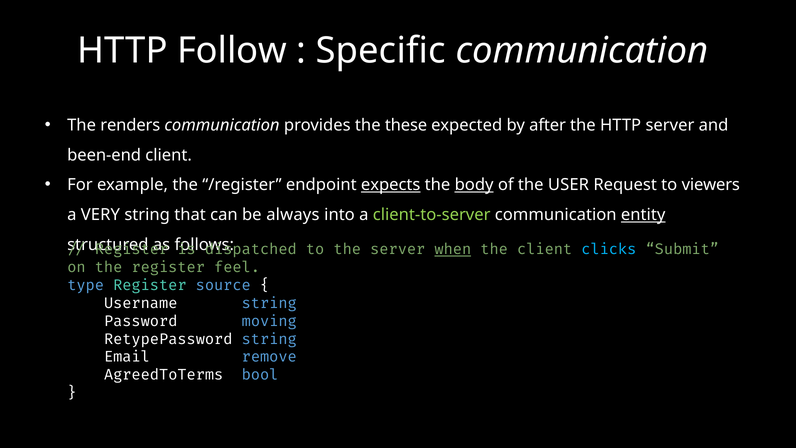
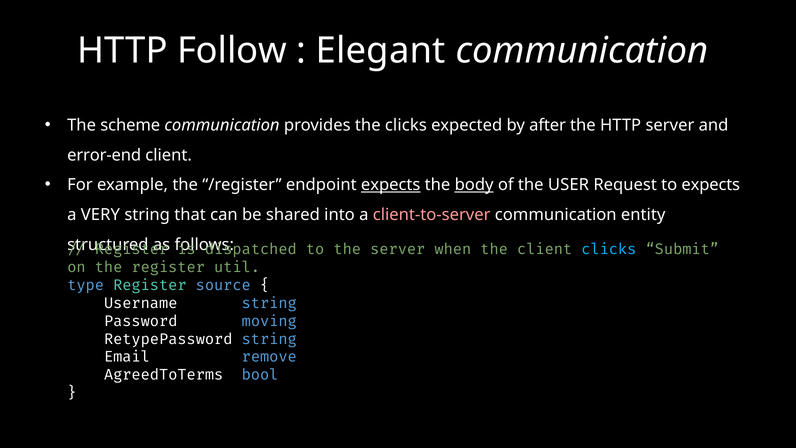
Specific: Specific -> Elegant
renders: renders -> scheme
the these: these -> clicks
been-end: been-end -> error-end
to viewers: viewers -> expects
always: always -> shared
client-to-server colour: light green -> pink
entity underline: present -> none
when underline: present -> none
feel: feel -> util
